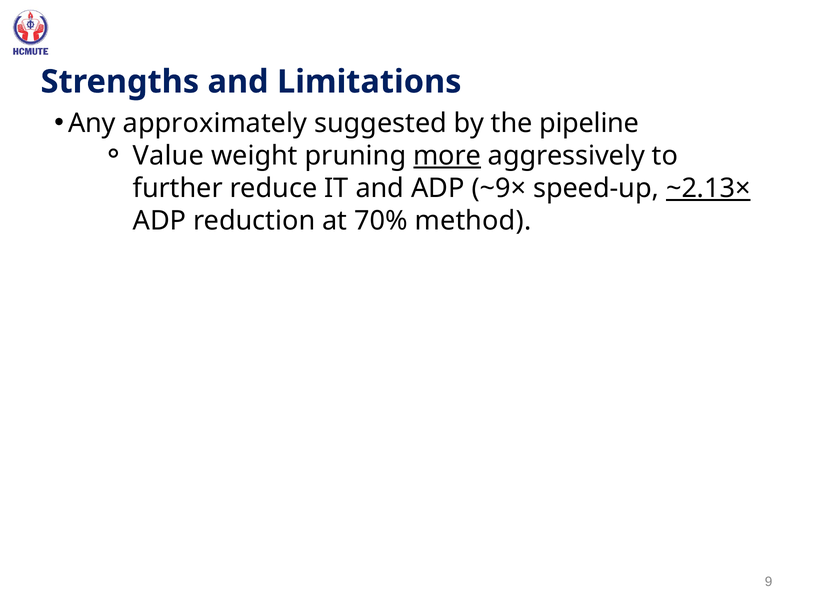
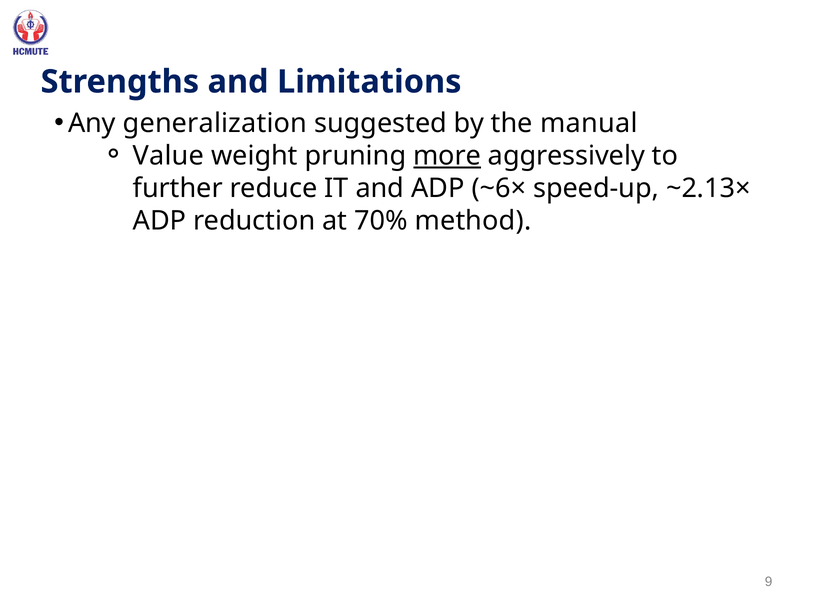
approximately: approximately -> generalization
pipeline: pipeline -> manual
~9×: ~9× -> ~6×
~2.13× underline: present -> none
